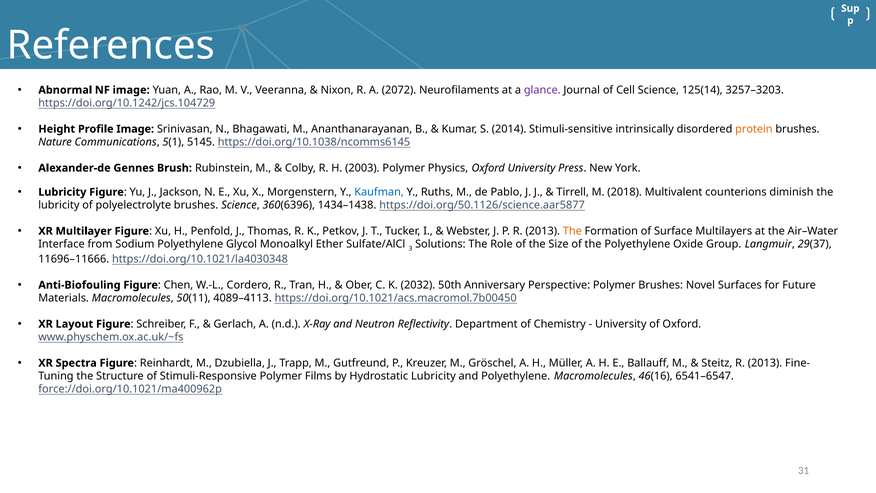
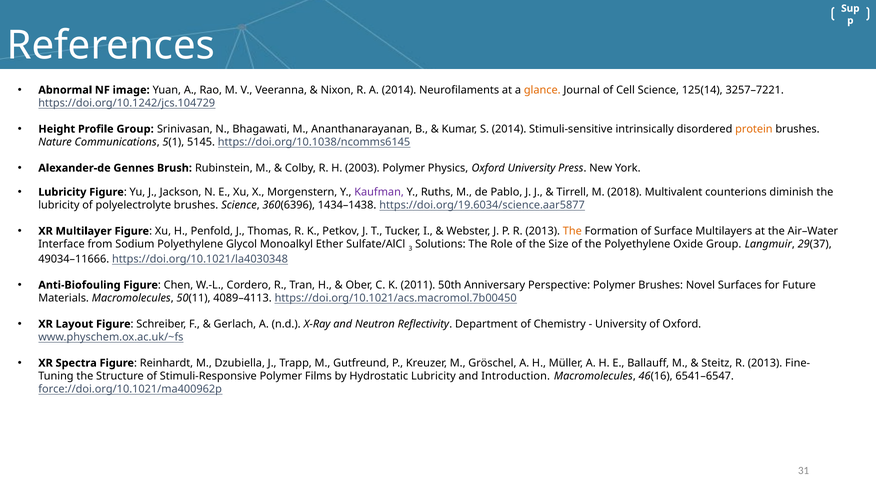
A 2072: 2072 -> 2014
glance colour: purple -> orange
3257–3203: 3257–3203 -> 3257–7221
Profile Image: Image -> Group
Kaufman colour: blue -> purple
https://doi.org/50.1126/science.aar5877: https://doi.org/50.1126/science.aar5877 -> https://doi.org/19.6034/science.aar5877
11696–11666: 11696–11666 -> 49034–11666
2032: 2032 -> 2011
and Polyethylene: Polyethylene -> Introduction
